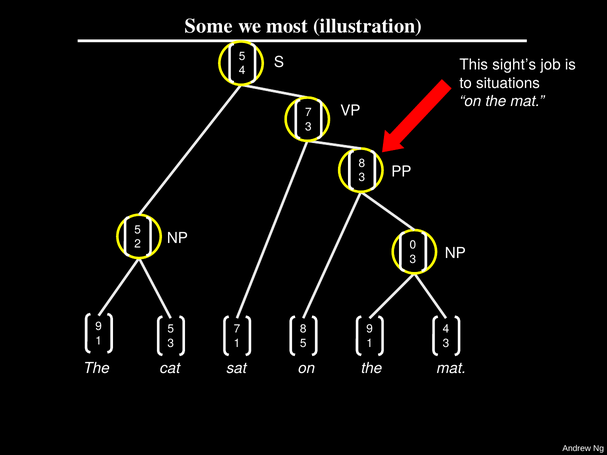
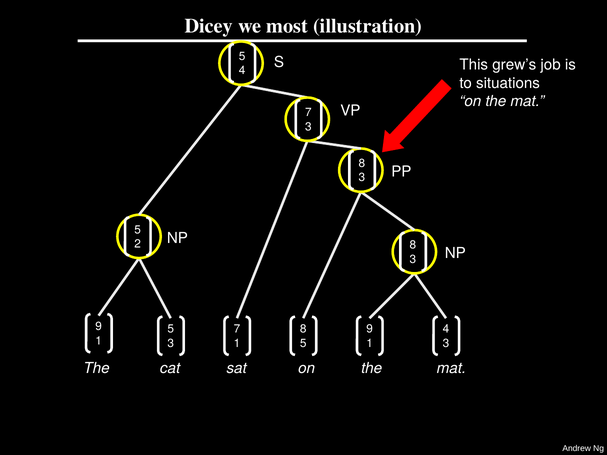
Some: Some -> Dicey
sight’s: sight’s -> grew’s
2 0: 0 -> 8
